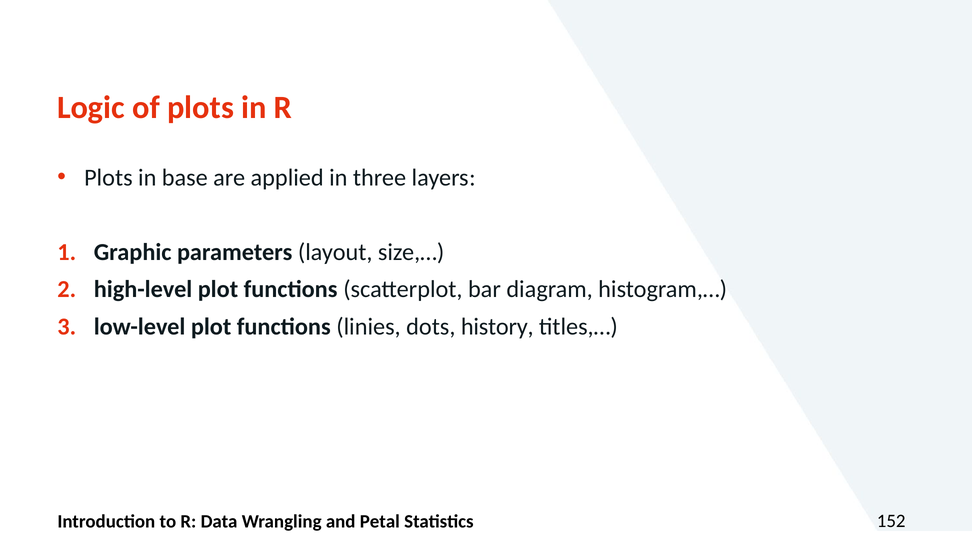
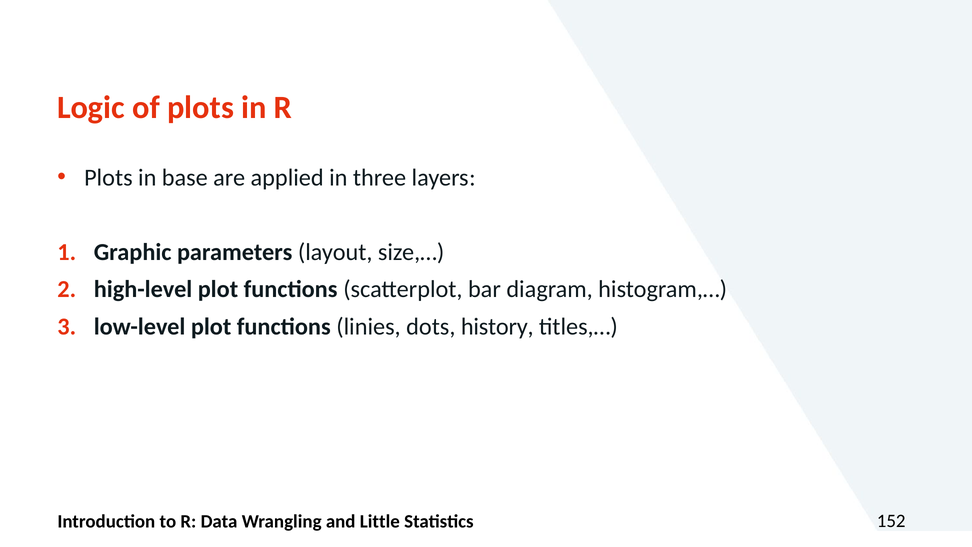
Petal: Petal -> Little
